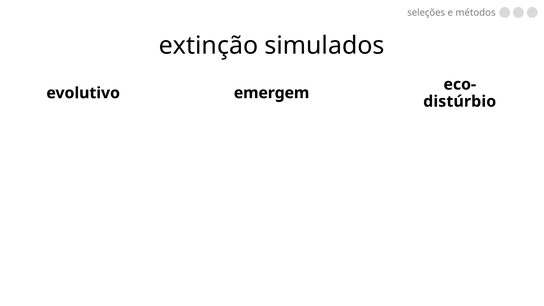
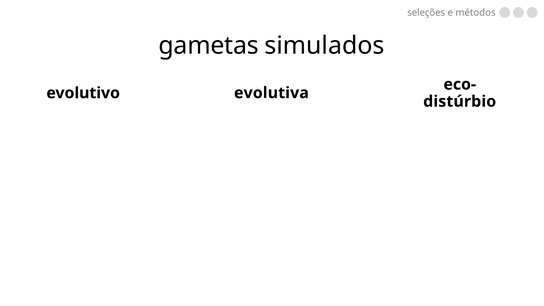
extinção: extinção -> gametas
emergem: emergem -> evolutiva
